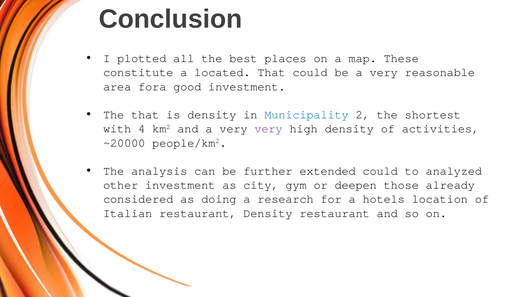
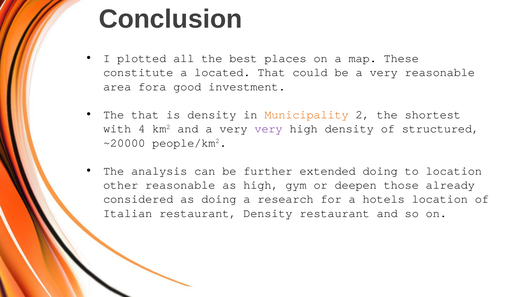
Municipality colour: blue -> orange
activities: activities -> structured
extended could: could -> doing
to analyzed: analyzed -> location
other investment: investment -> reasonable
as city: city -> high
